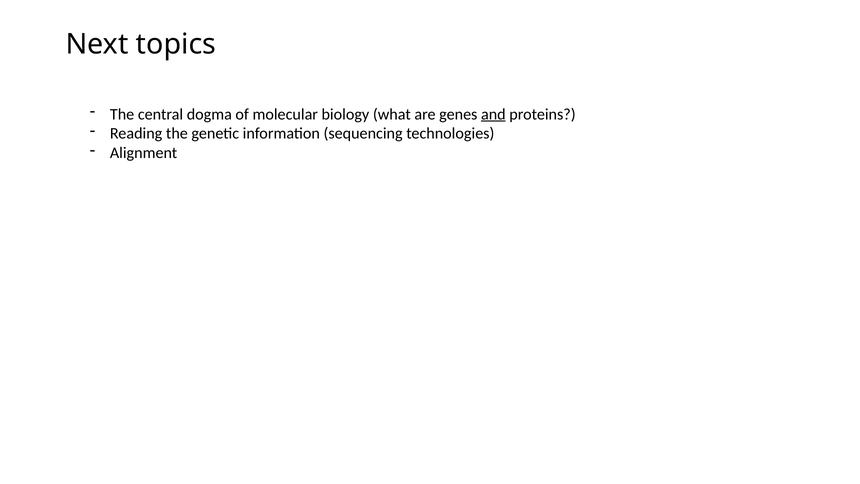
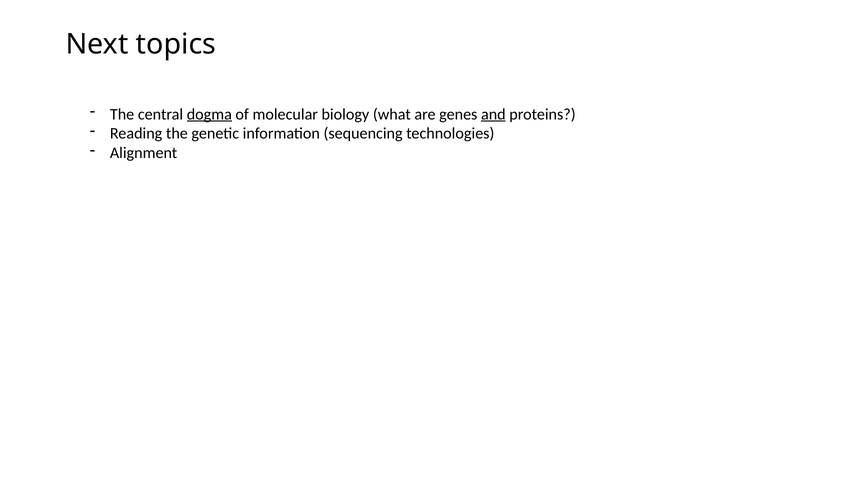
dogma underline: none -> present
